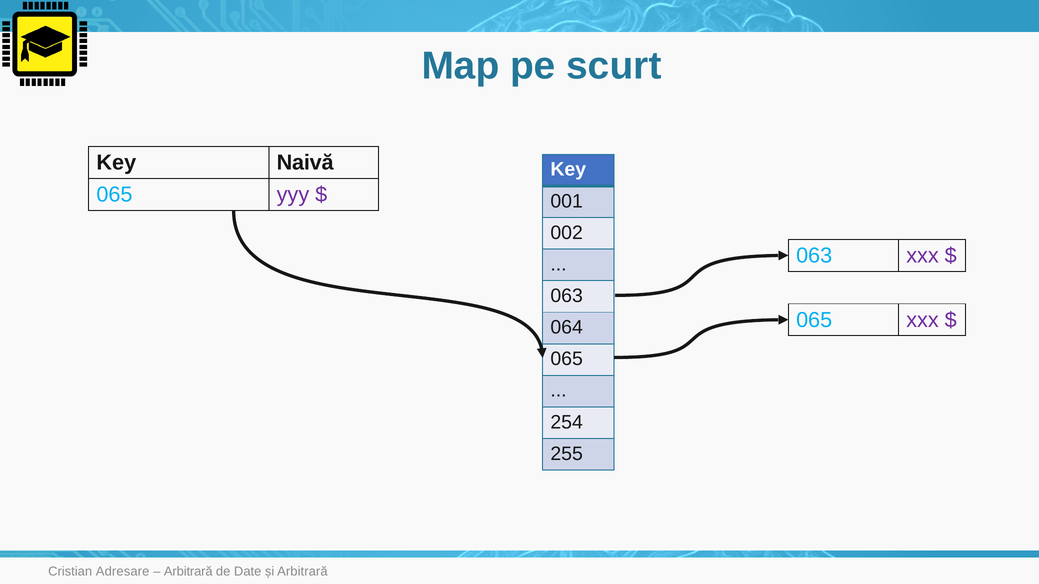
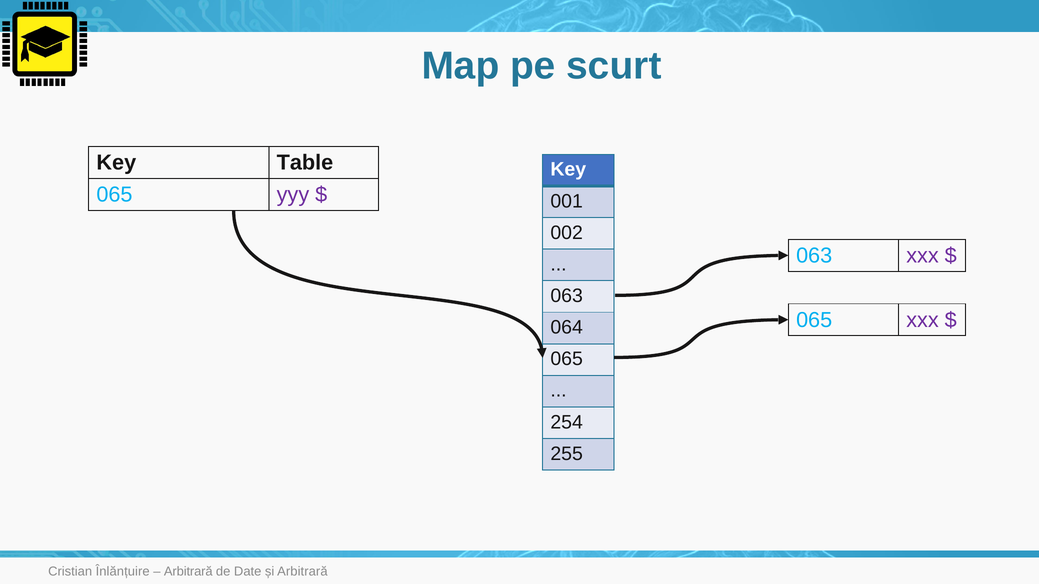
Naivă: Naivă -> Table
Adresare: Adresare -> Înlănțuire
